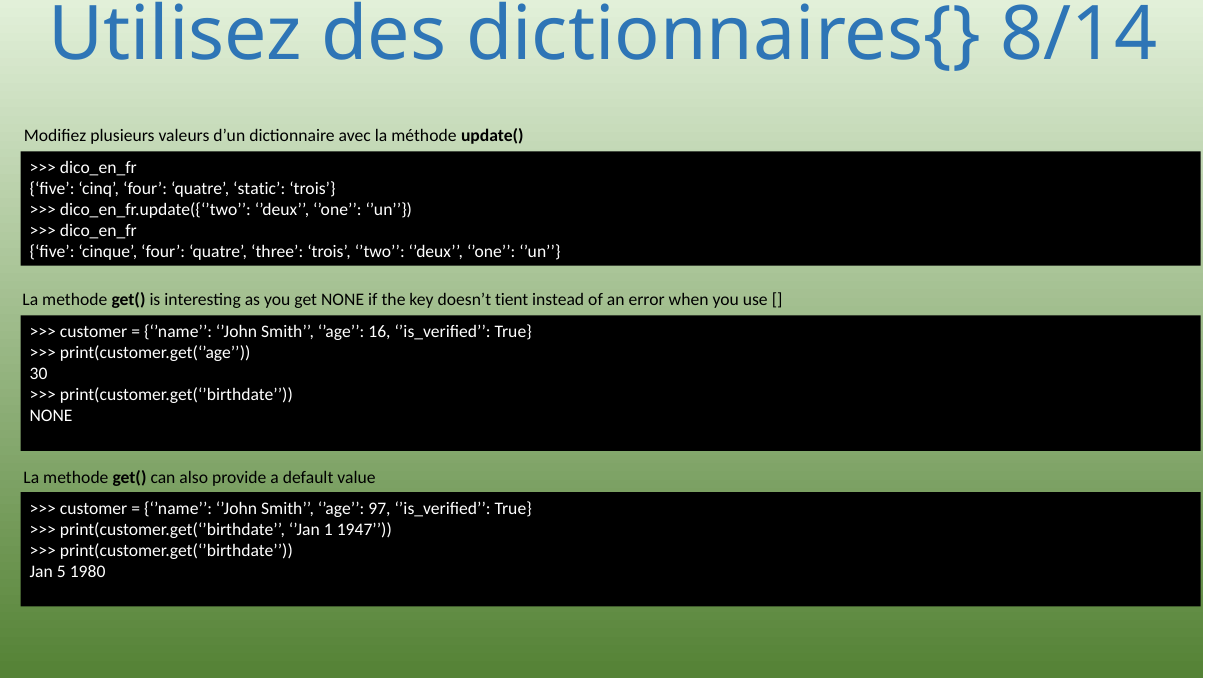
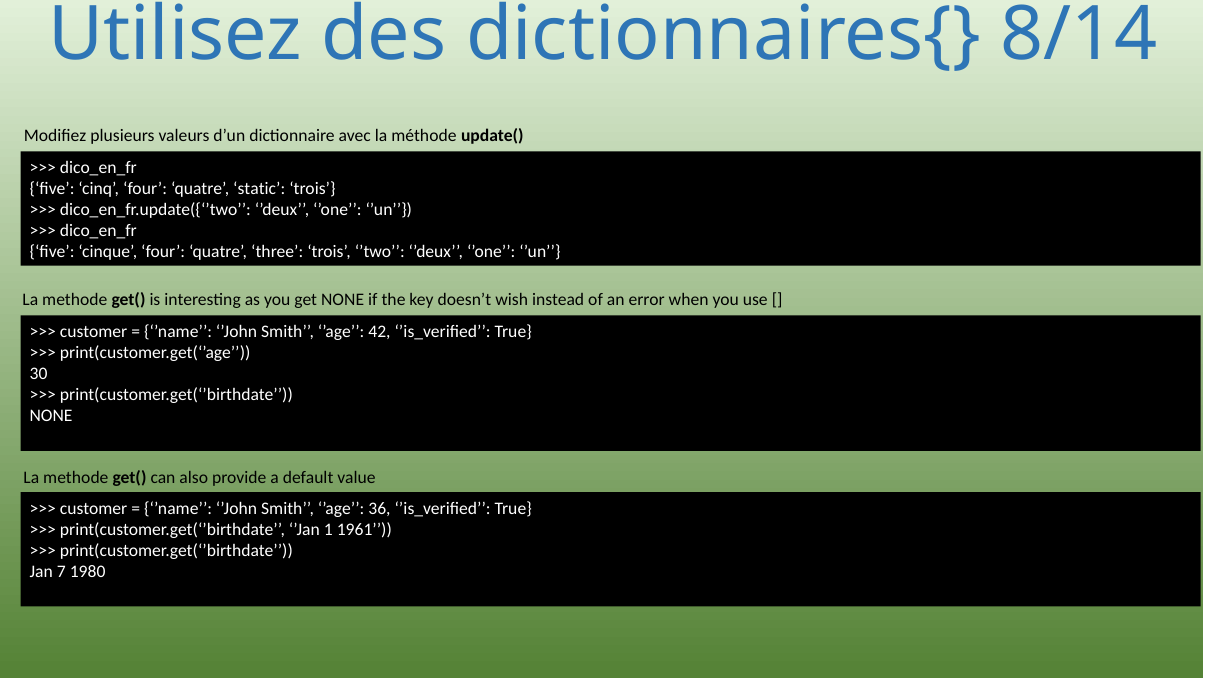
tient: tient -> wish
16: 16 -> 42
97: 97 -> 36
1947: 1947 -> 1961
5: 5 -> 7
